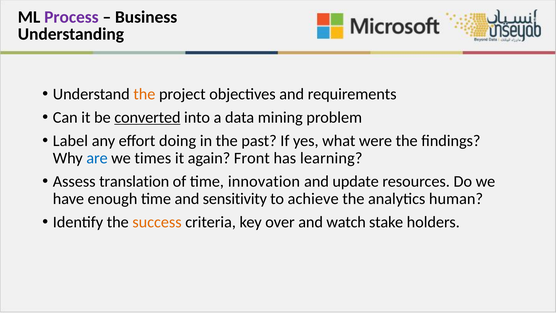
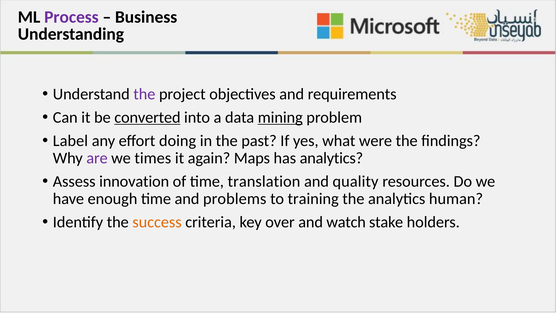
the at (144, 94) colour: orange -> purple
mining underline: none -> present
are colour: blue -> purple
Front: Front -> Maps
has learning: learning -> analytics
translation: translation -> innovation
innovation: innovation -> translation
update: update -> quality
sensitivity: sensitivity -> problems
achieve: achieve -> training
